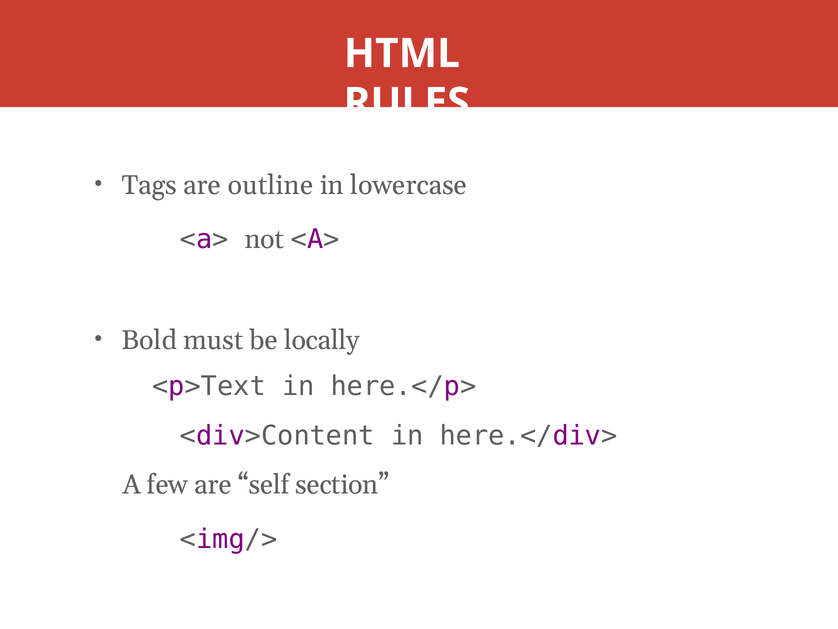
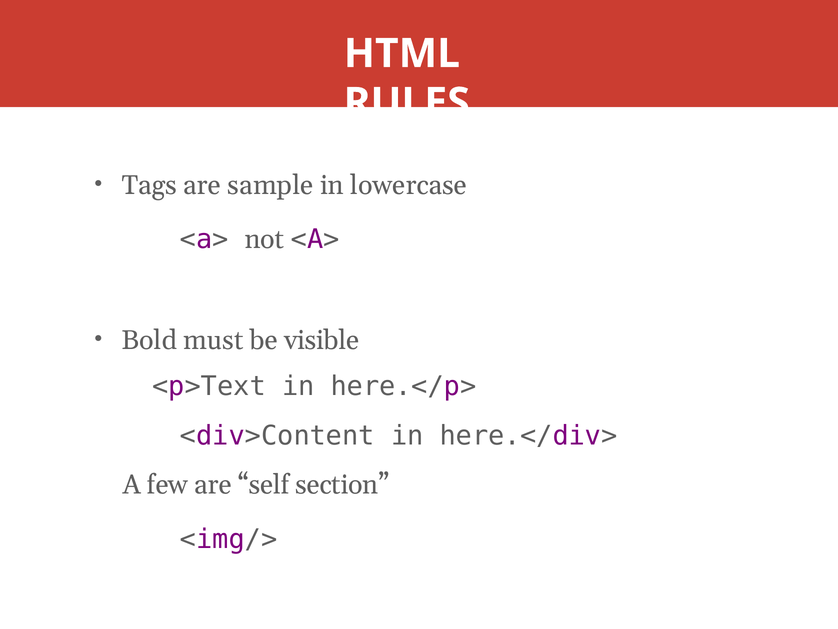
outline: outline -> sample
locally: locally -> visible
